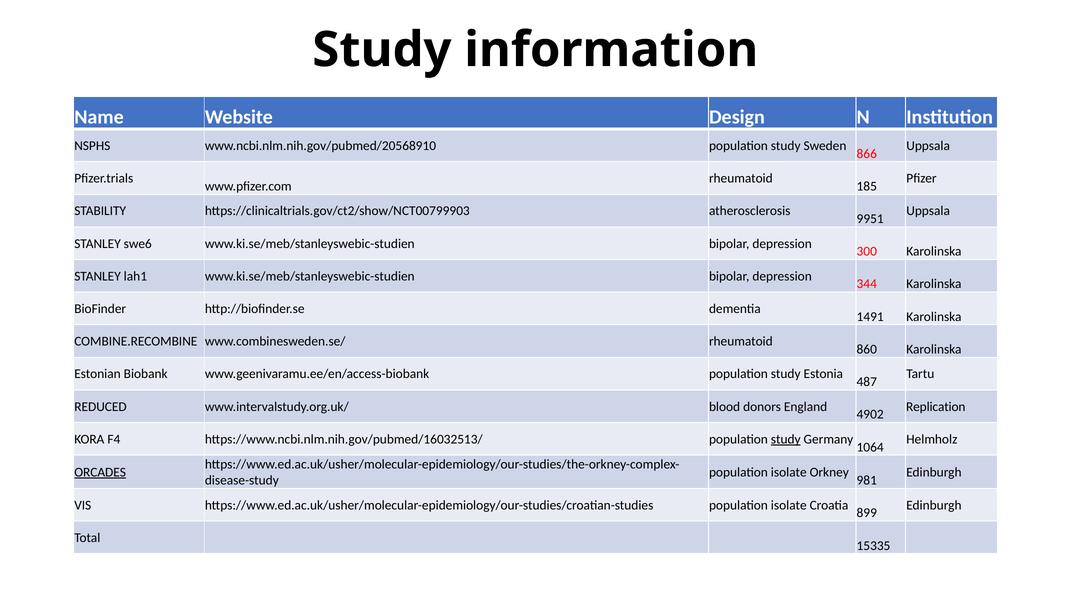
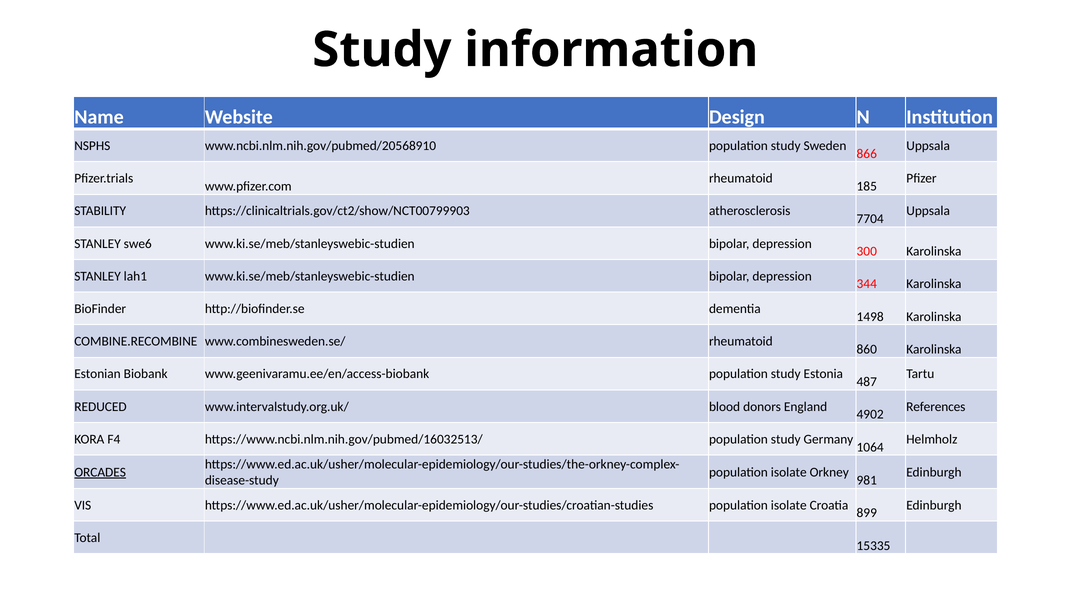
9951: 9951 -> 7704
1491: 1491 -> 1498
Replication: Replication -> References
study at (786, 439) underline: present -> none
